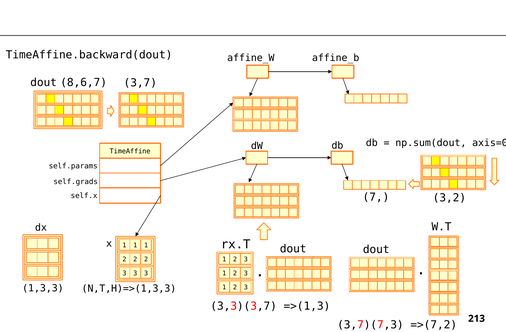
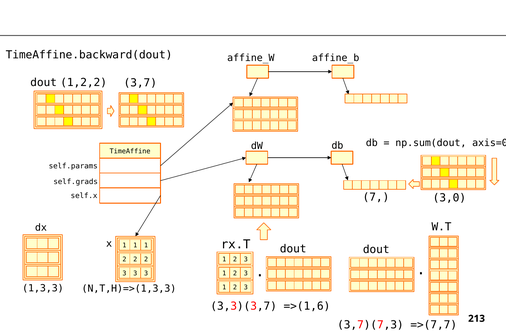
8,6,7: 8,6,7 -> 1,2,2
3,2: 3,2 -> 3,0
=>(1,3: =>(1,3 -> =>(1,6
=>(7,2: =>(7,2 -> =>(7,7
